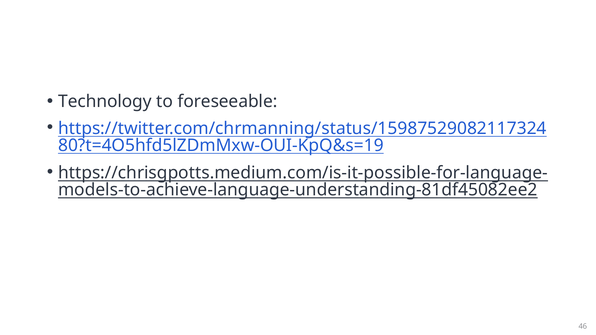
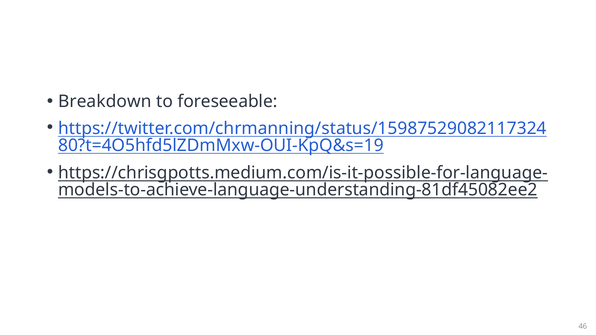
Technology: Technology -> Breakdown
